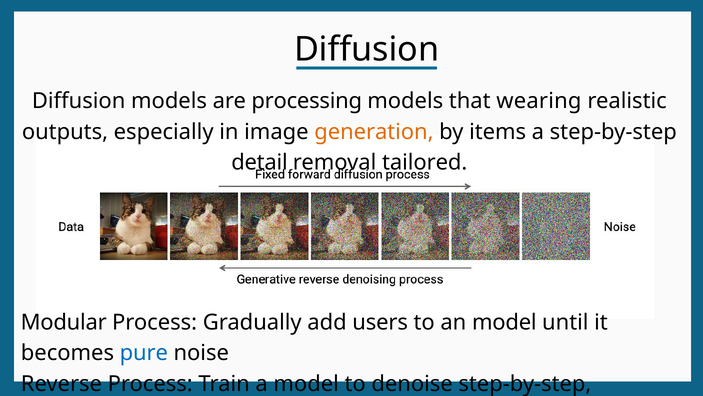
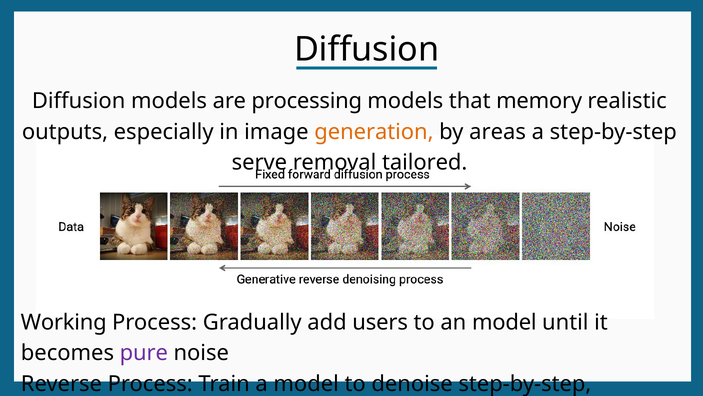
wearing: wearing -> memory
items: items -> areas
detail: detail -> serve
Modular: Modular -> Working
pure colour: blue -> purple
